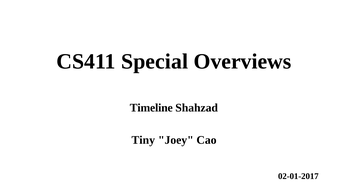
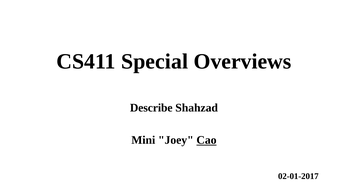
Timeline: Timeline -> Describe
Tiny: Tiny -> Mini
Cao underline: none -> present
